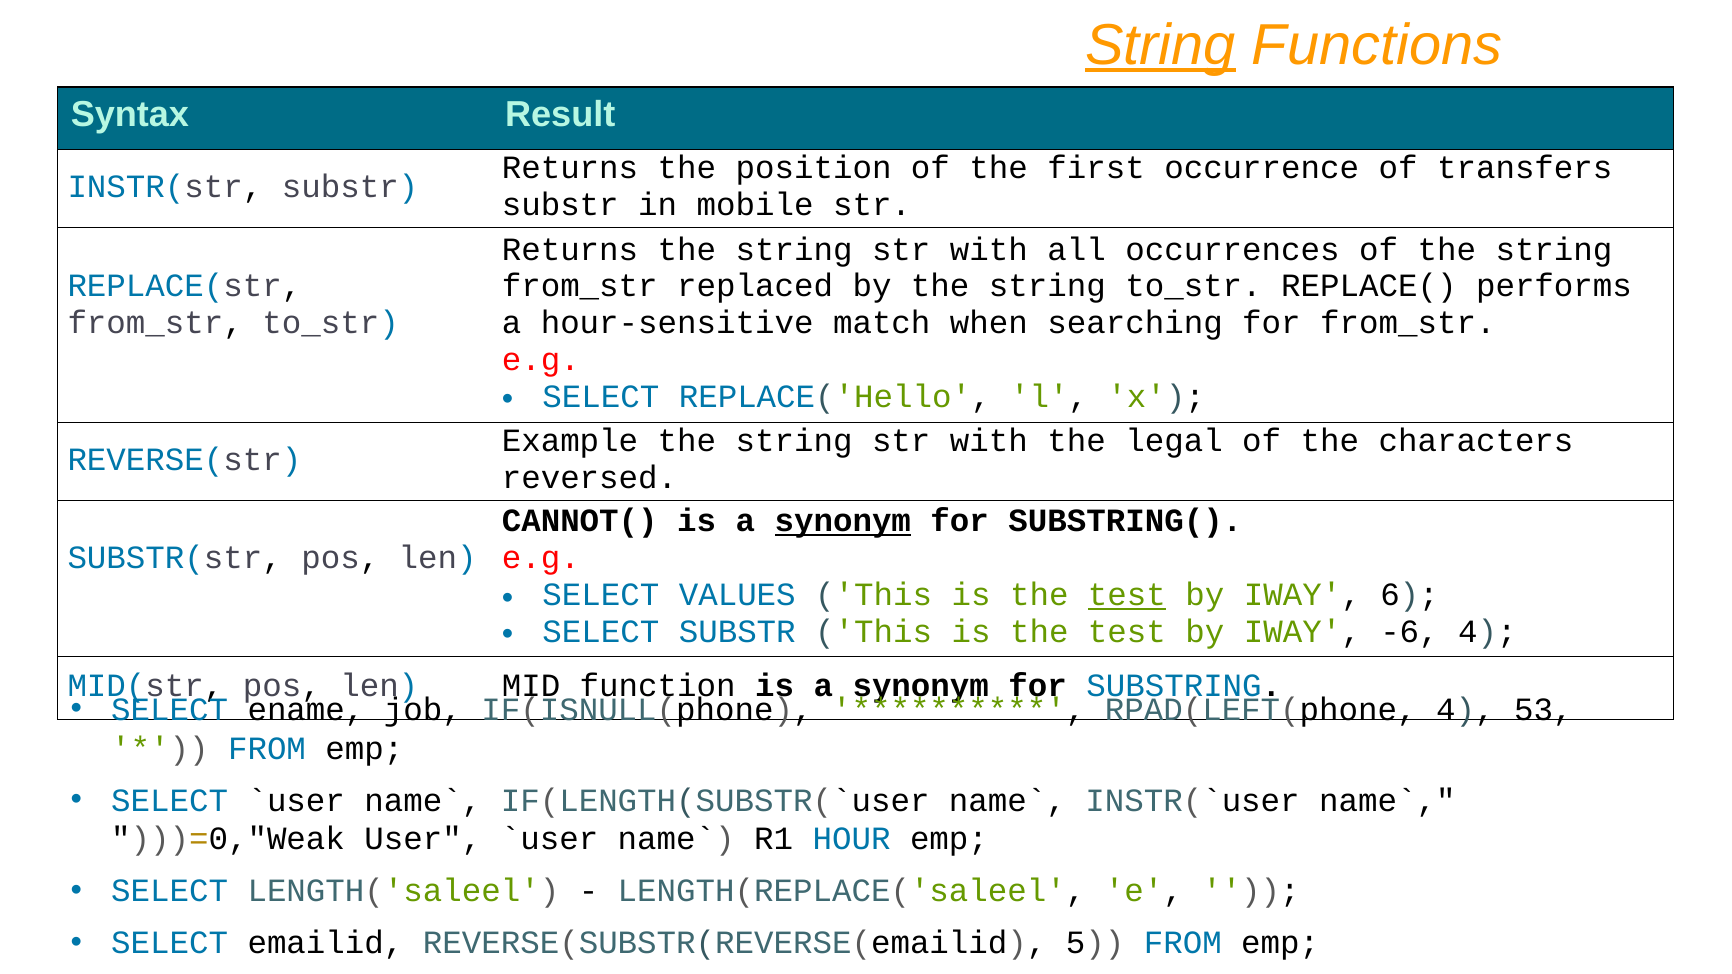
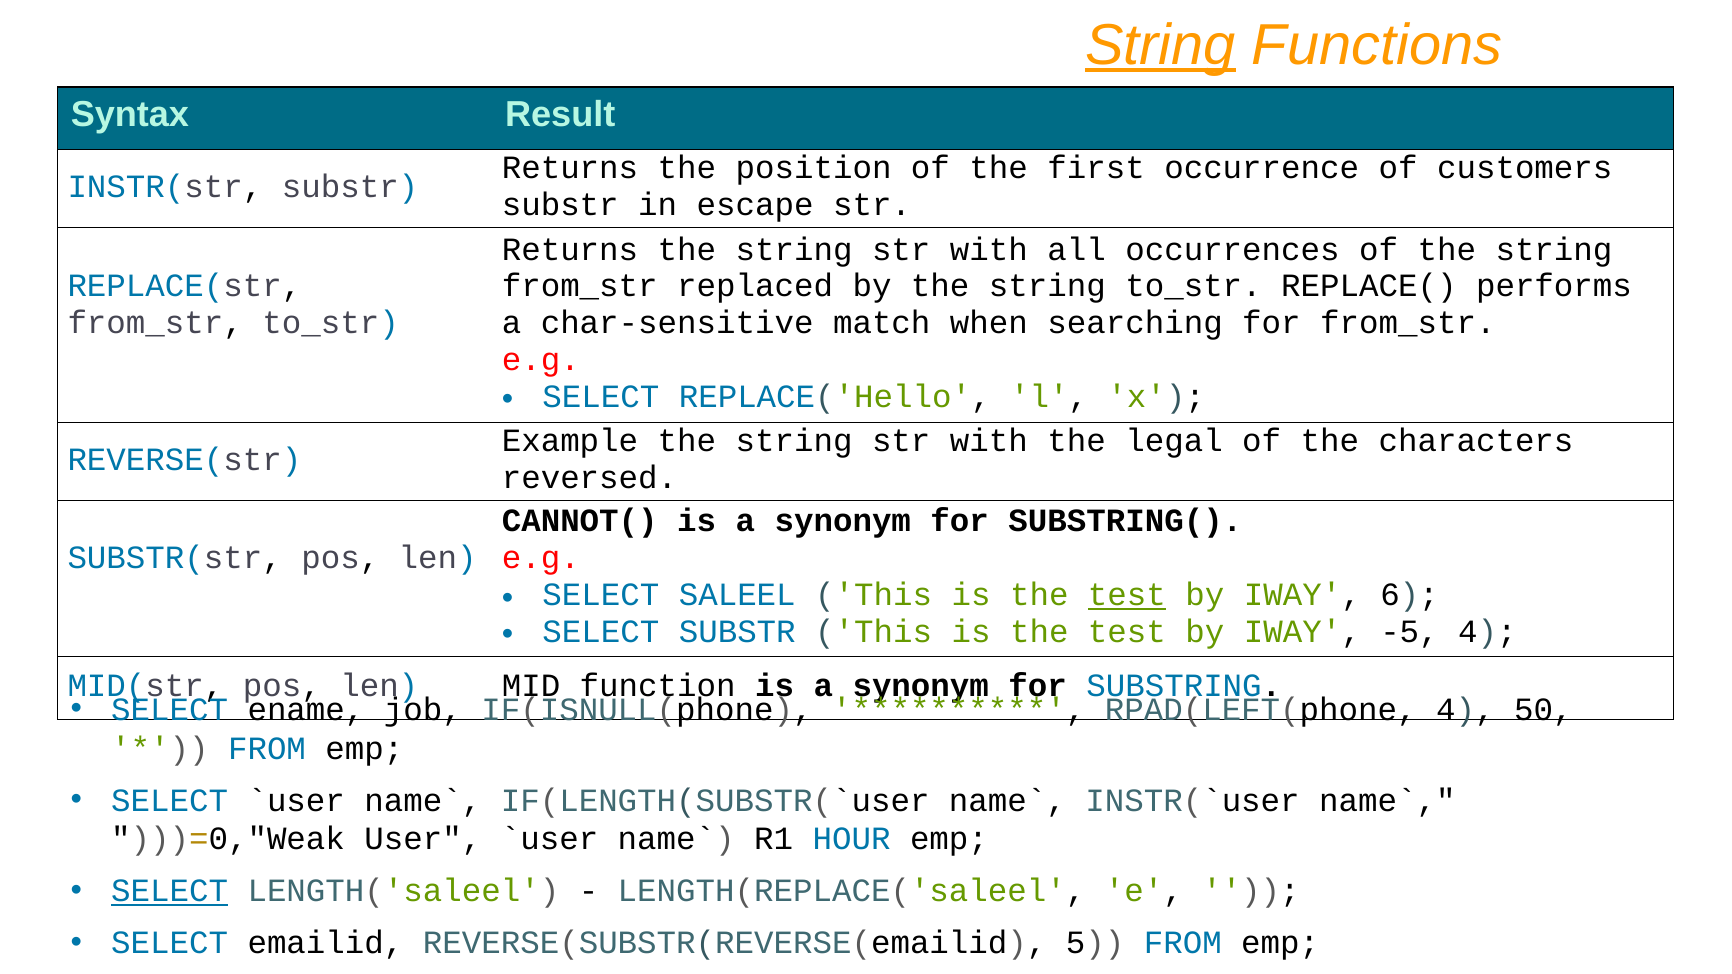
transfers: transfers -> customers
mobile: mobile -> escape
hour-sensitive: hour-sensitive -> char-sensitive
synonym at (843, 521) underline: present -> none
VALUES: VALUES -> SALEEL
-6: -6 -> -5
53: 53 -> 50
SELECT at (170, 891) underline: none -> present
